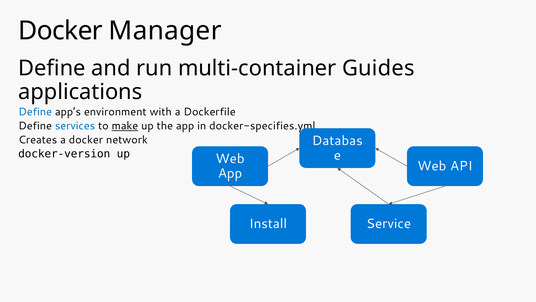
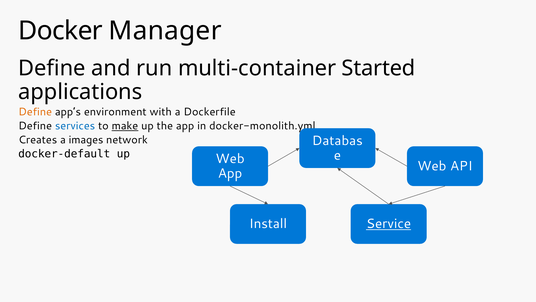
Guides: Guides -> Started
Define at (35, 112) colour: blue -> orange
docker-specifies.yml: docker-specifies.yml -> docker-monolith.yml
a docker: docker -> images
docker-version: docker-version -> docker-default
Service underline: none -> present
